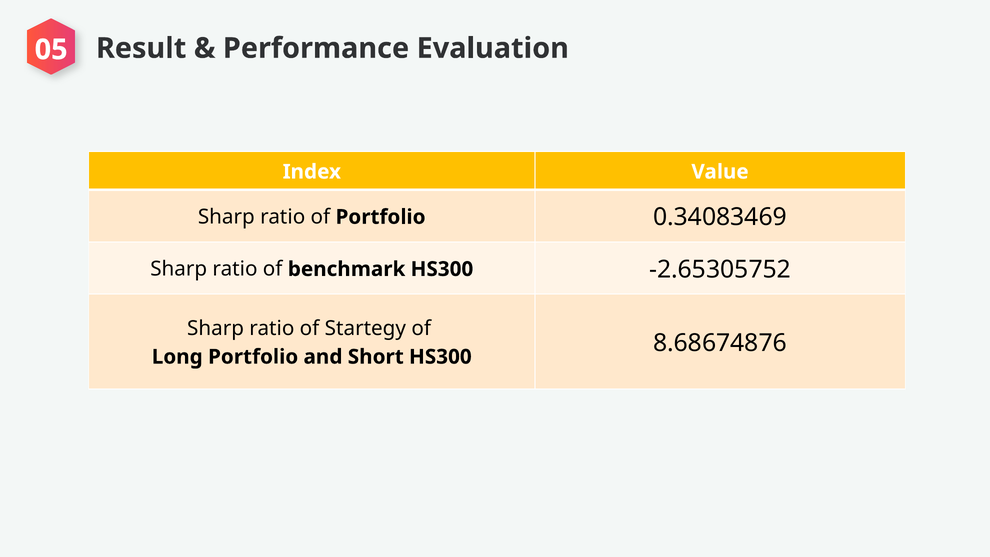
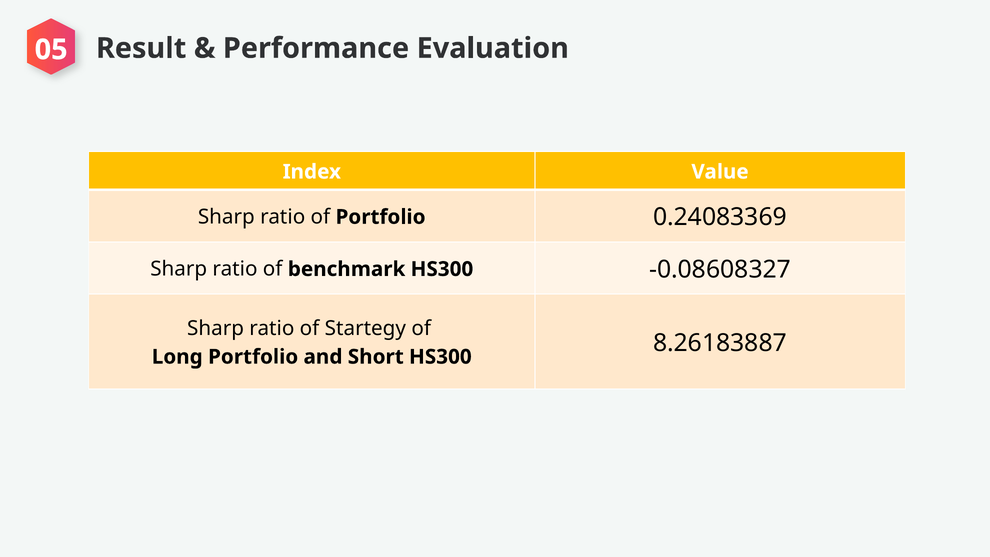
0.34083469: 0.34083469 -> 0.24083369
-2.65305752: -2.65305752 -> -0.08608327
8.68674876: 8.68674876 -> 8.26183887
